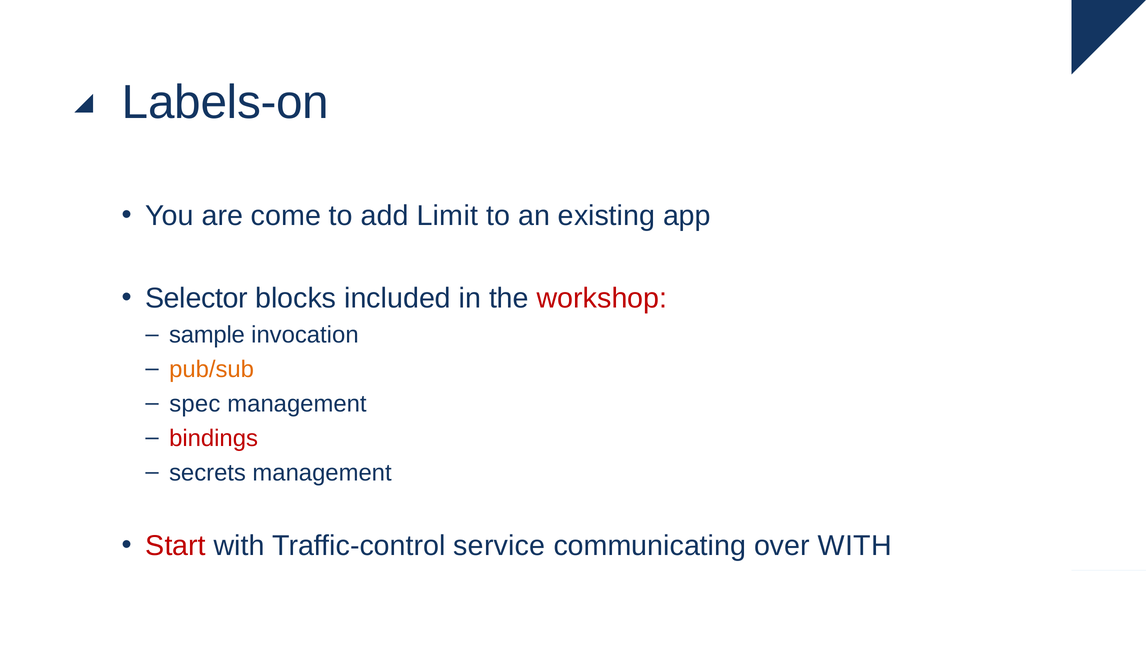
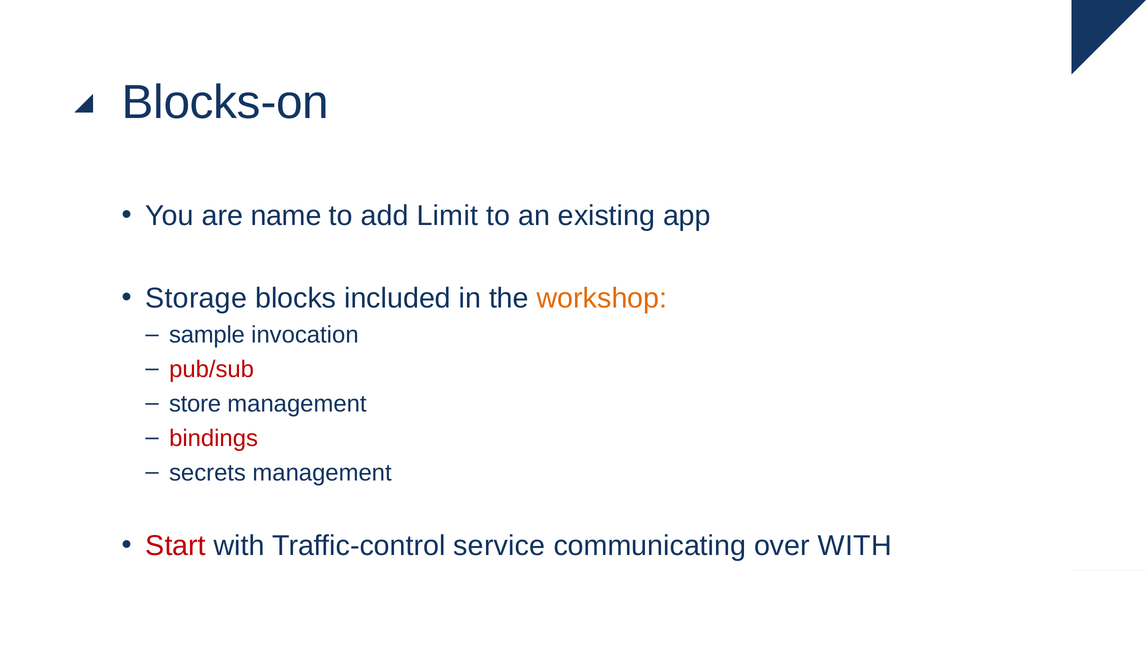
Labels-on: Labels-on -> Blocks-on
come: come -> name
Selector: Selector -> Storage
workshop colour: red -> orange
pub/sub colour: orange -> red
spec: spec -> store
